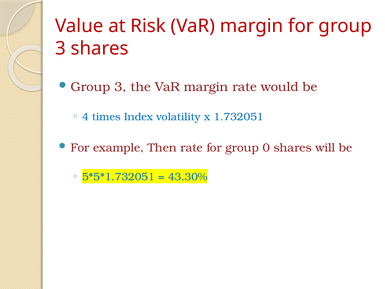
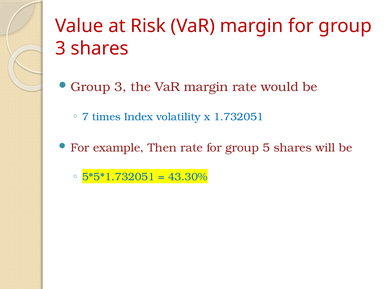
4: 4 -> 7
0: 0 -> 5
